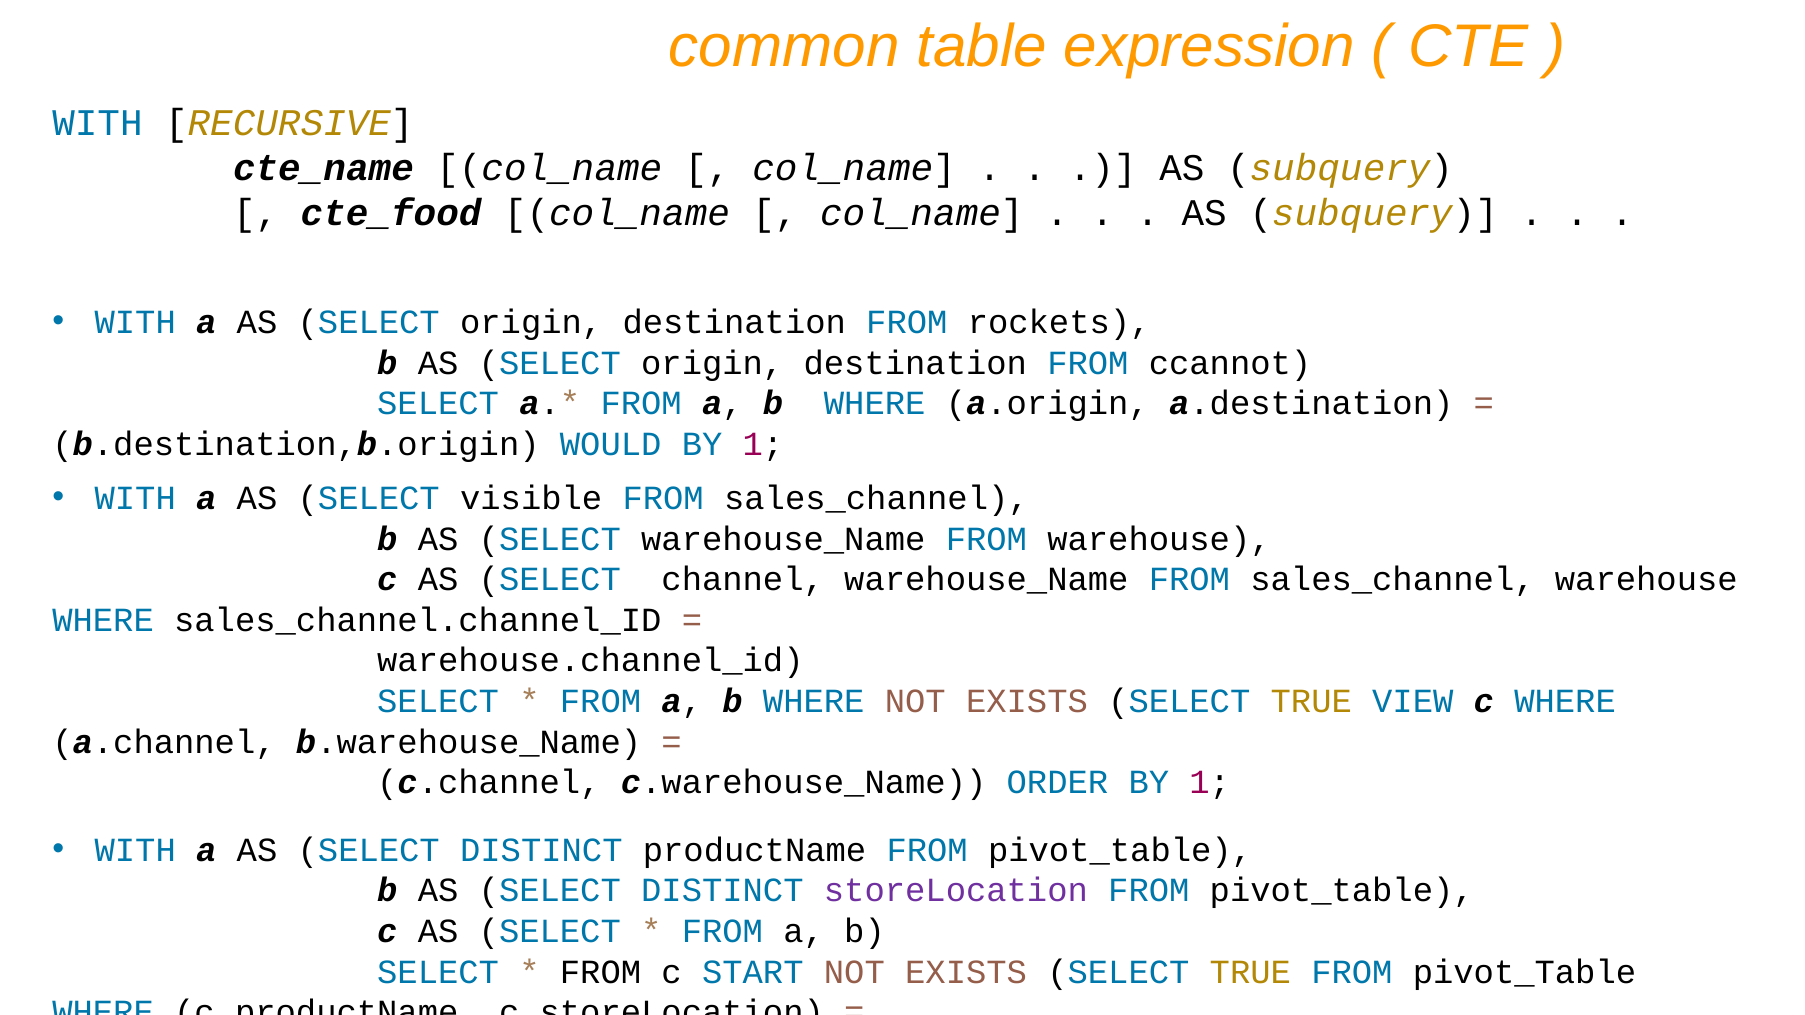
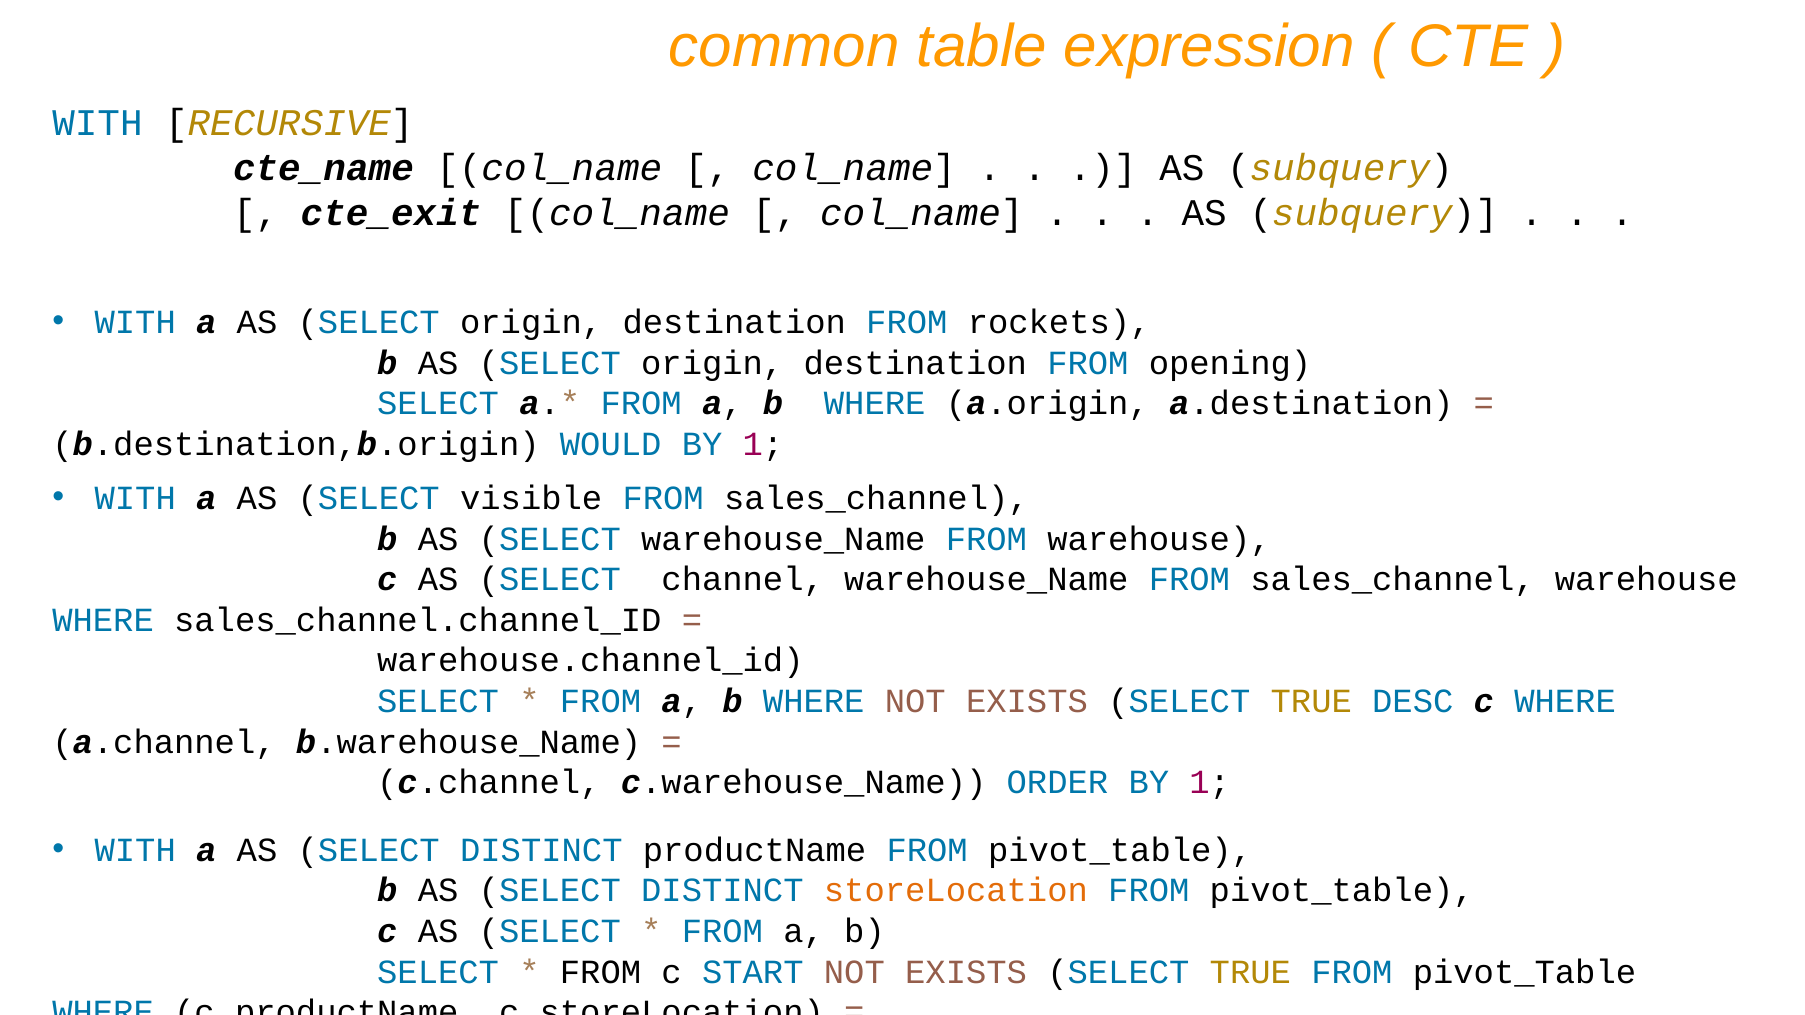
cte_food: cte_food -> cte_exit
ccannot: ccannot -> opening
VIEW: VIEW -> DESC
storeLocation at (956, 891) colour: purple -> orange
